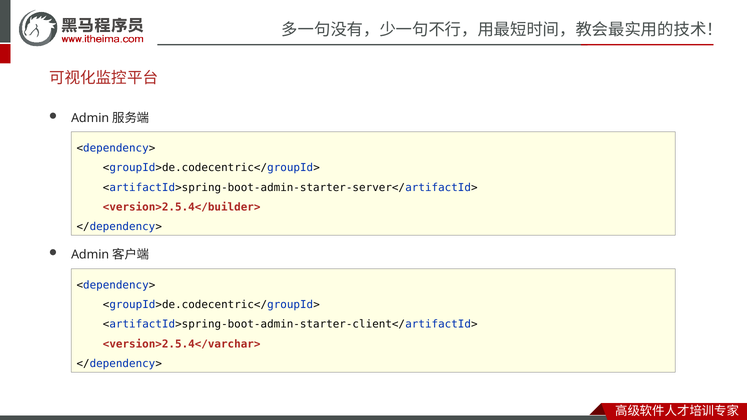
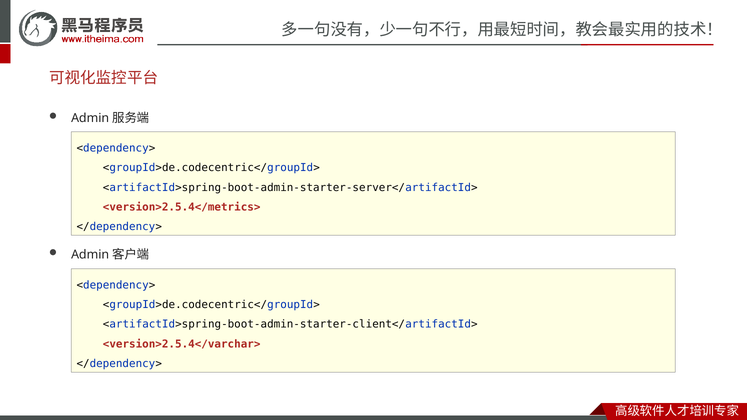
<version>2.5.4</builder>: <version>2.5.4</builder> -> <version>2.5.4</metrics>
